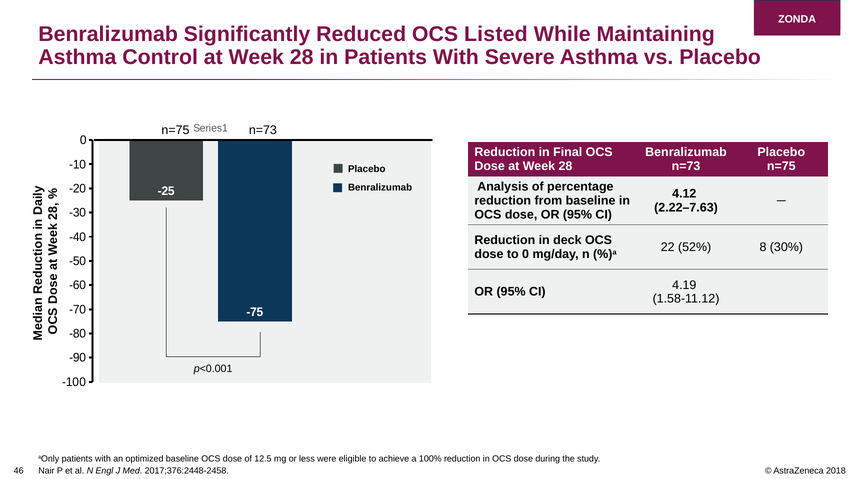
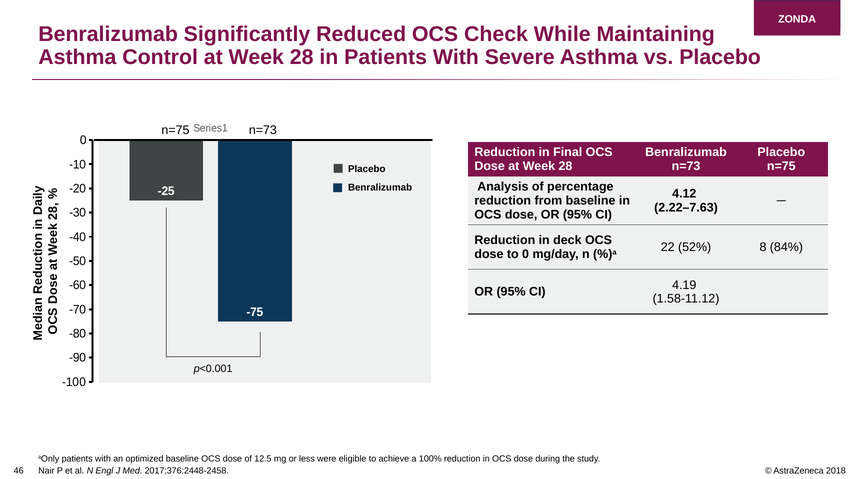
Listed: Listed -> Check
30%: 30% -> 84%
